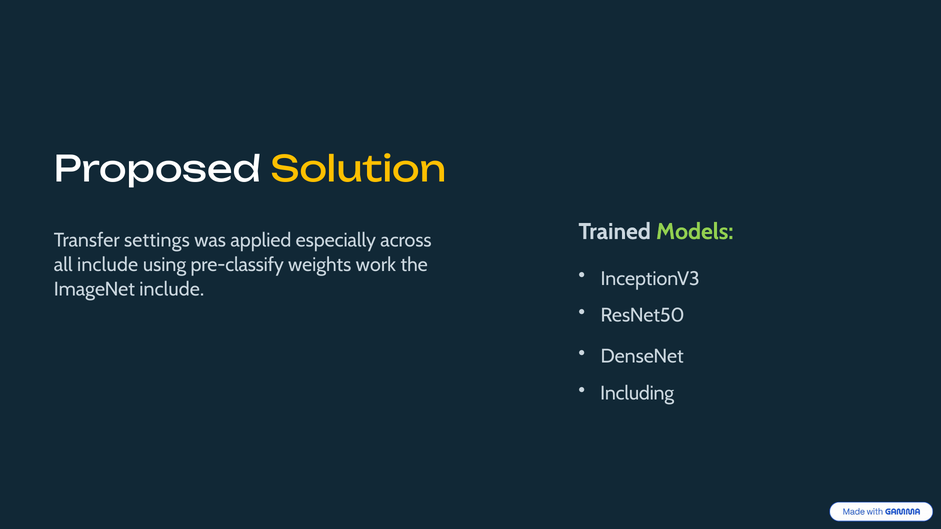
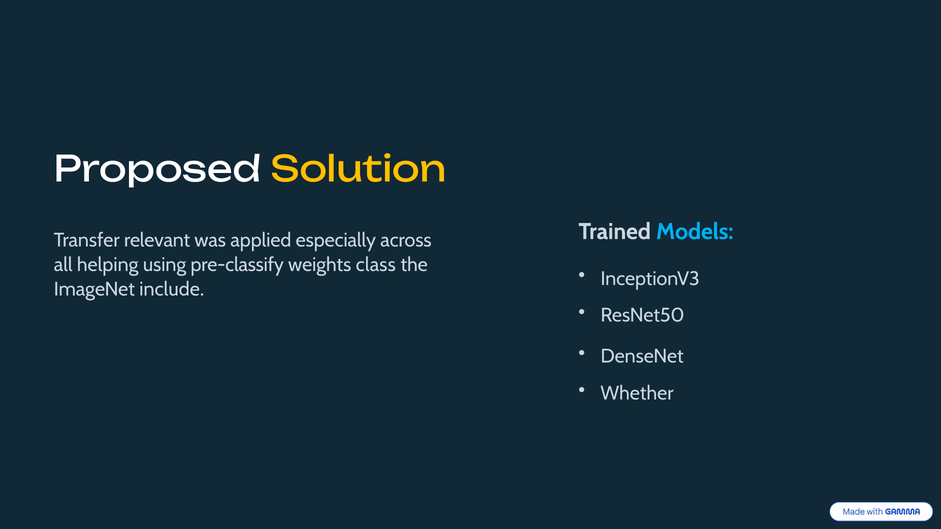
Models colour: light green -> light blue
settings: settings -> relevant
all include: include -> helping
work: work -> class
Including: Including -> Whether
